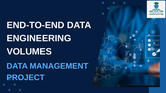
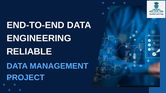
VOLUMES: VOLUMES -> RELIABLE
